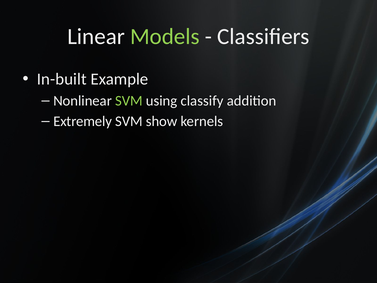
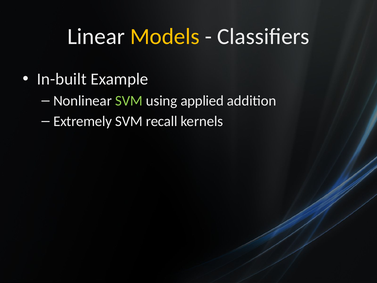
Models colour: light green -> yellow
classify: classify -> applied
show: show -> recall
